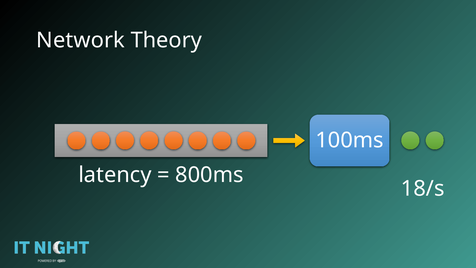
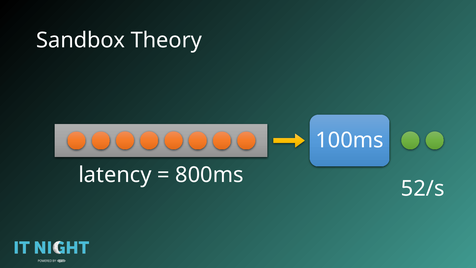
Network: Network -> Sandbox
18/s: 18/s -> 52/s
